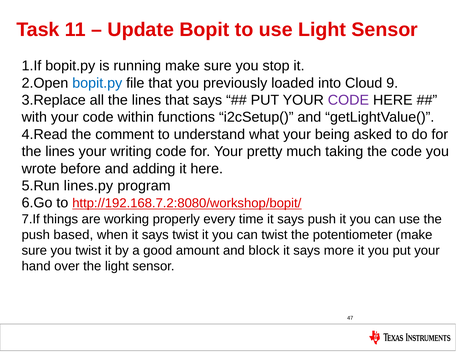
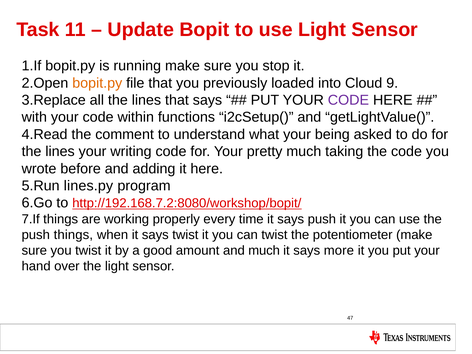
bopit.py at (97, 83) colour: blue -> orange
push based: based -> things
and block: block -> much
